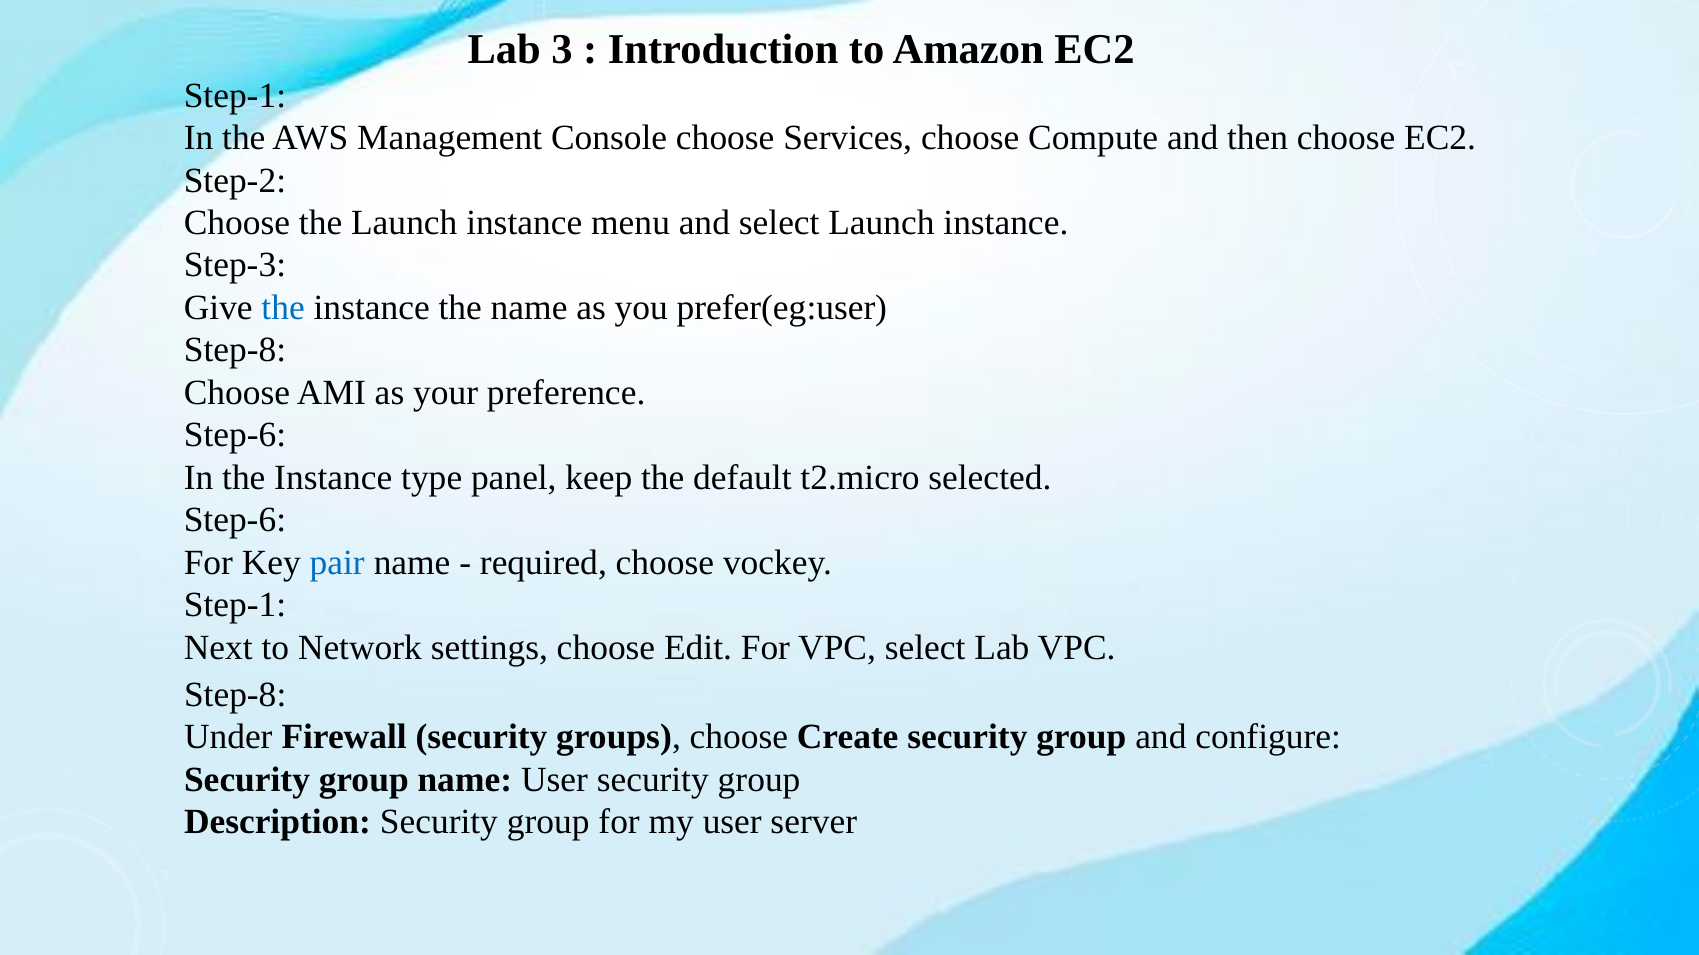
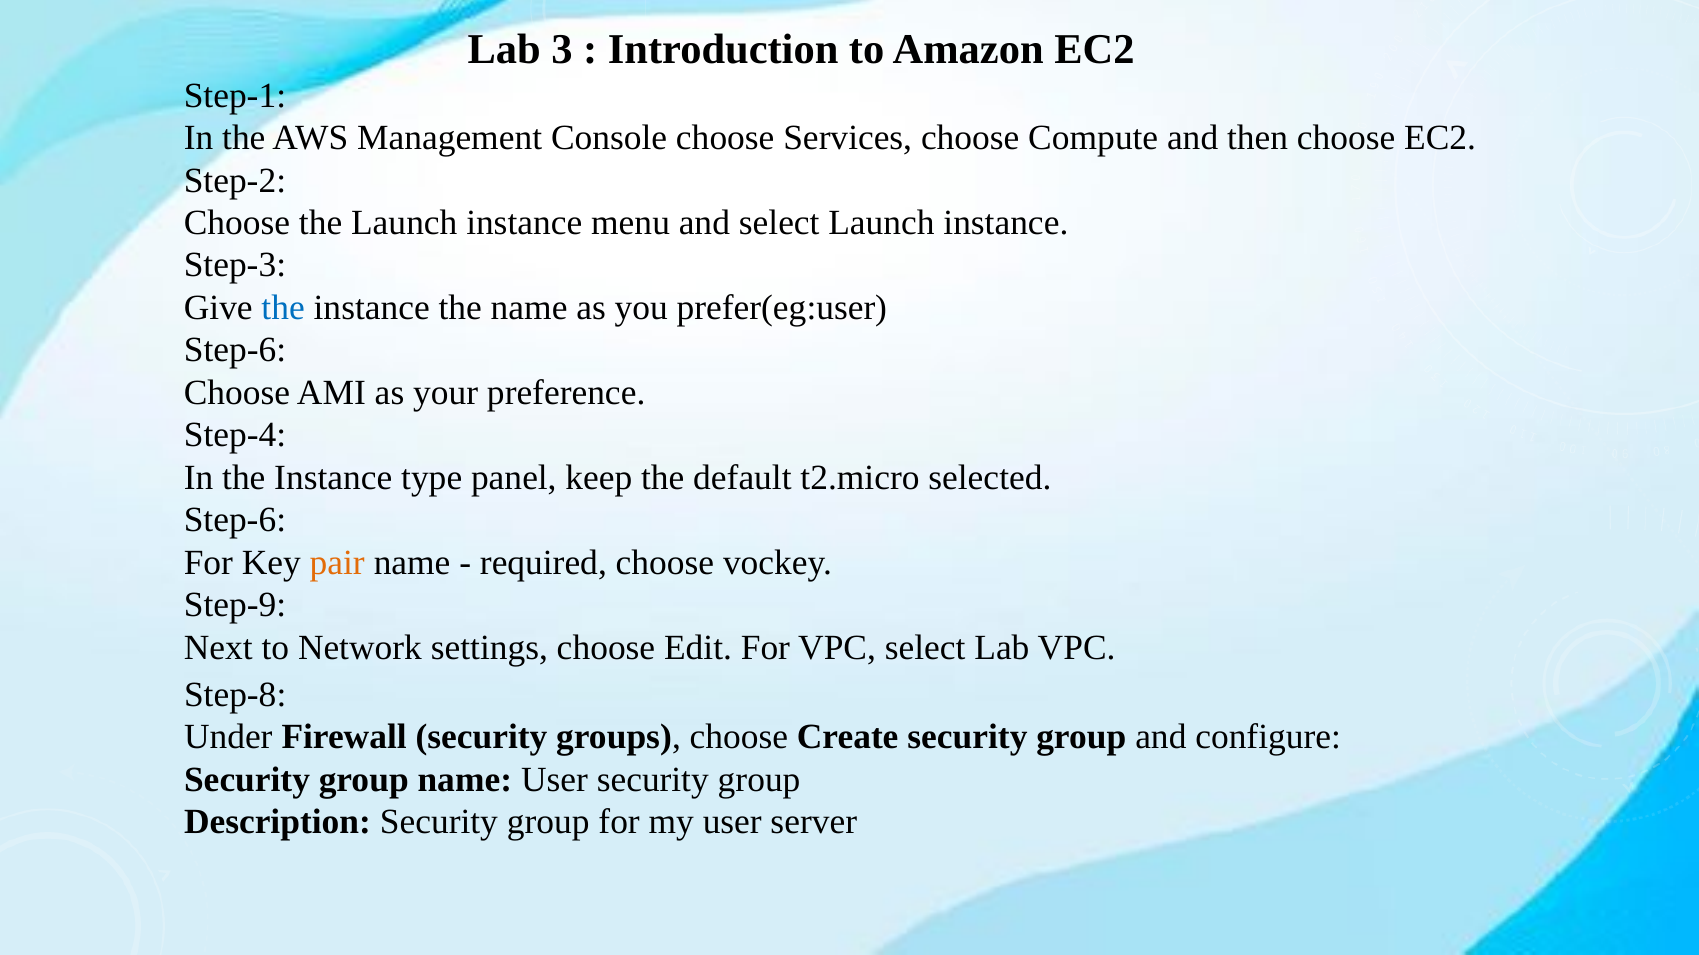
Step-8 at (235, 350): Step-8 -> Step-6
Step-6 at (235, 435): Step-6 -> Step-4
pair colour: blue -> orange
Step-1 at (235, 605): Step-1 -> Step-9
